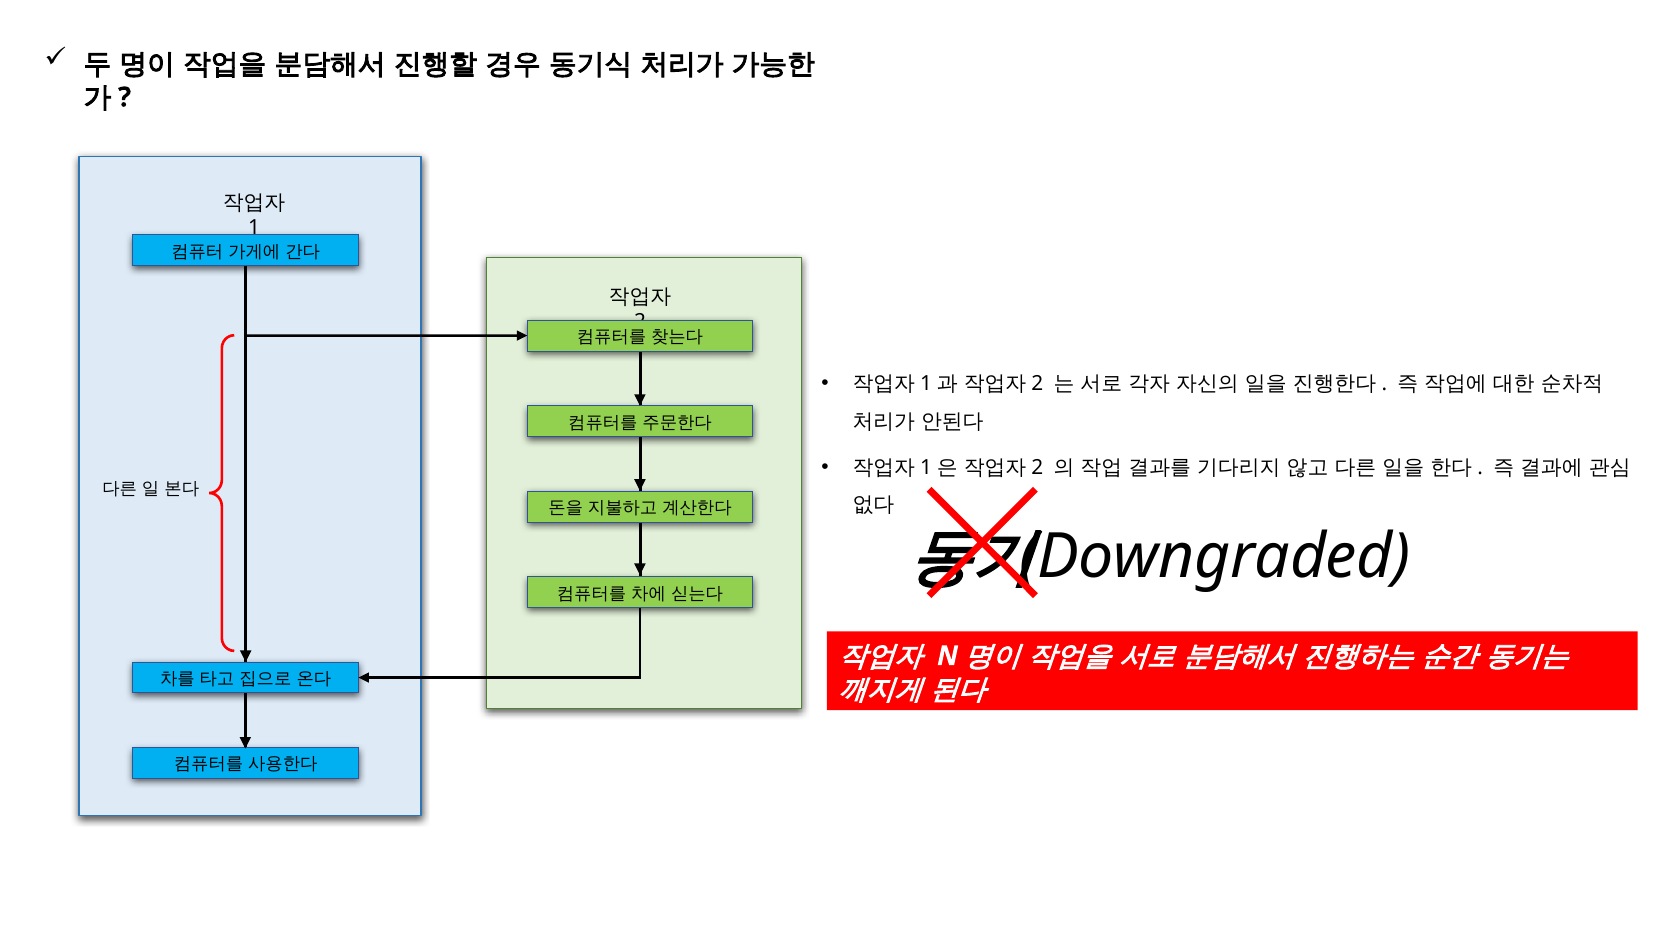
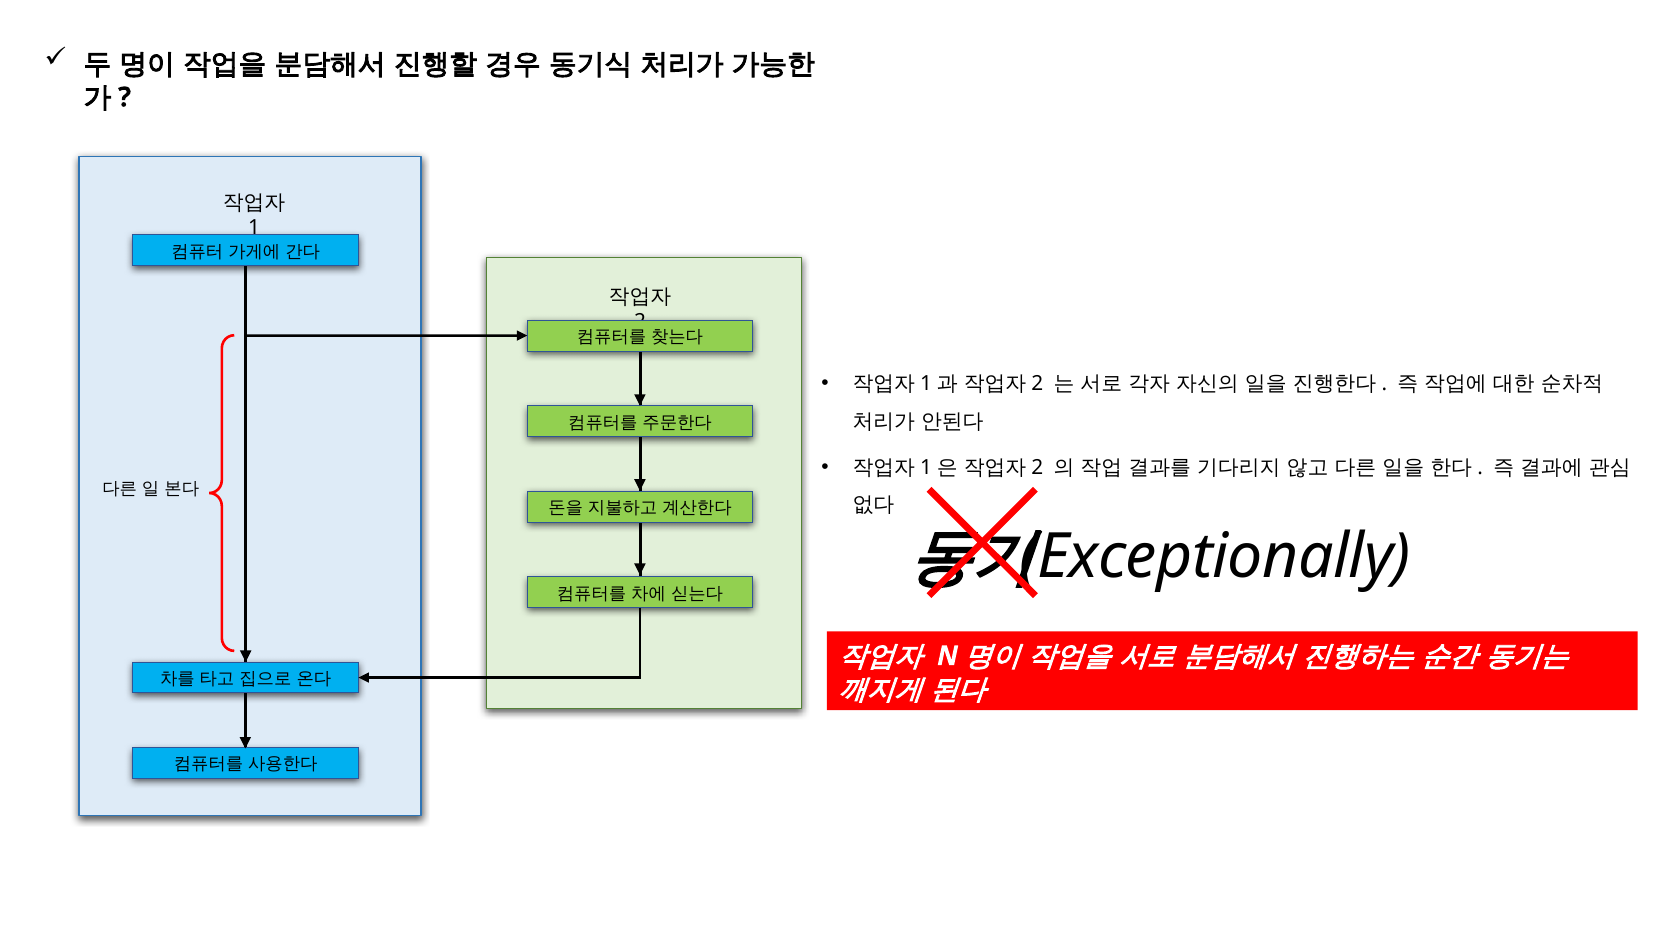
Downgraded: Downgraded -> Exceptionally
